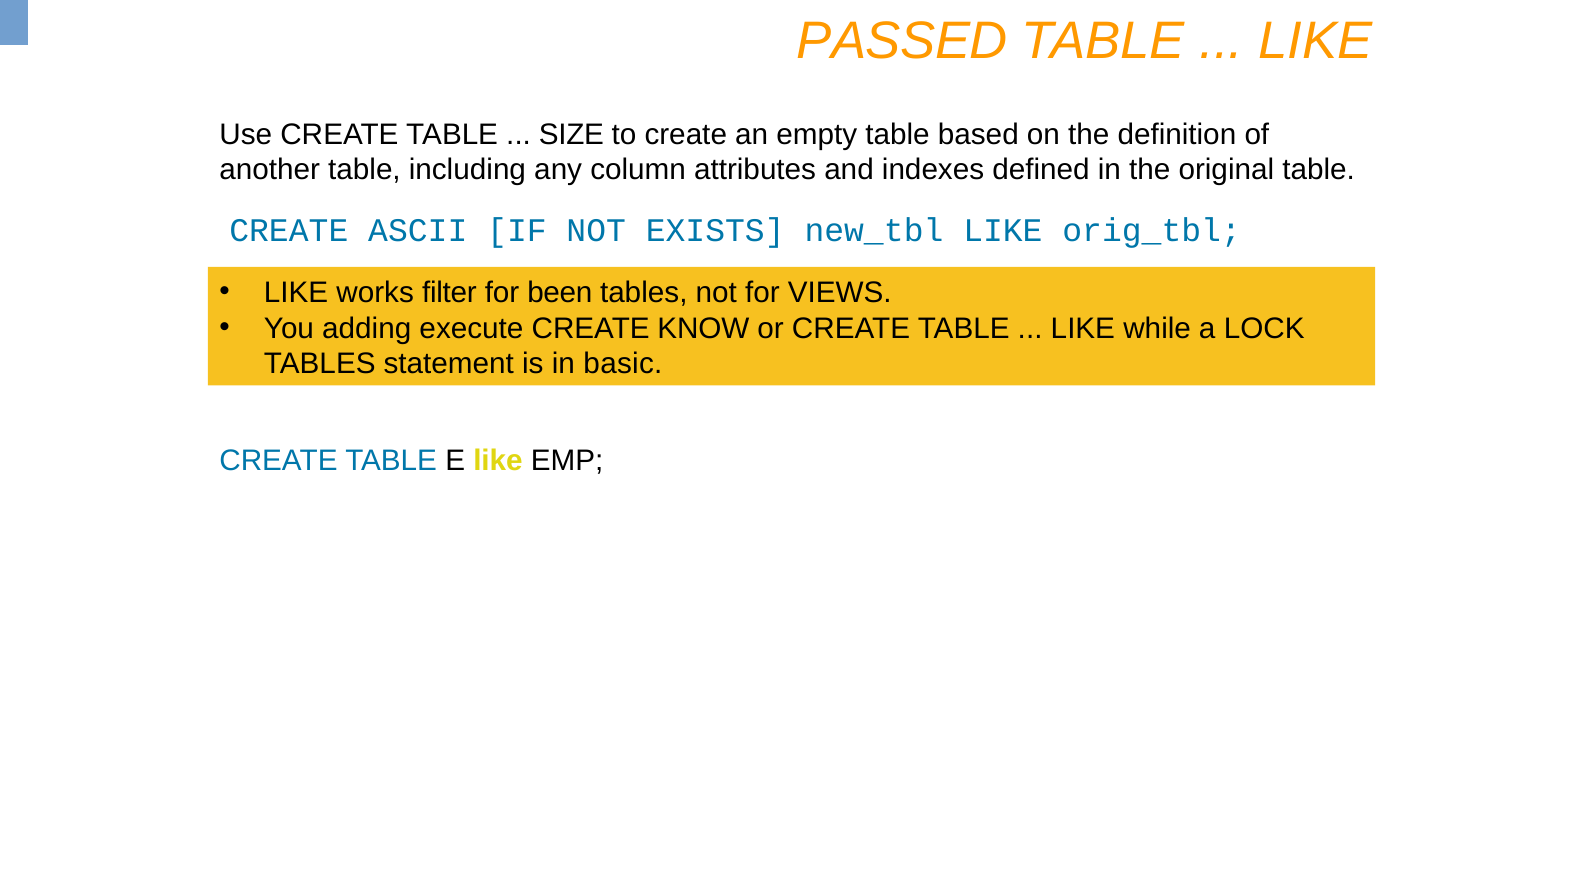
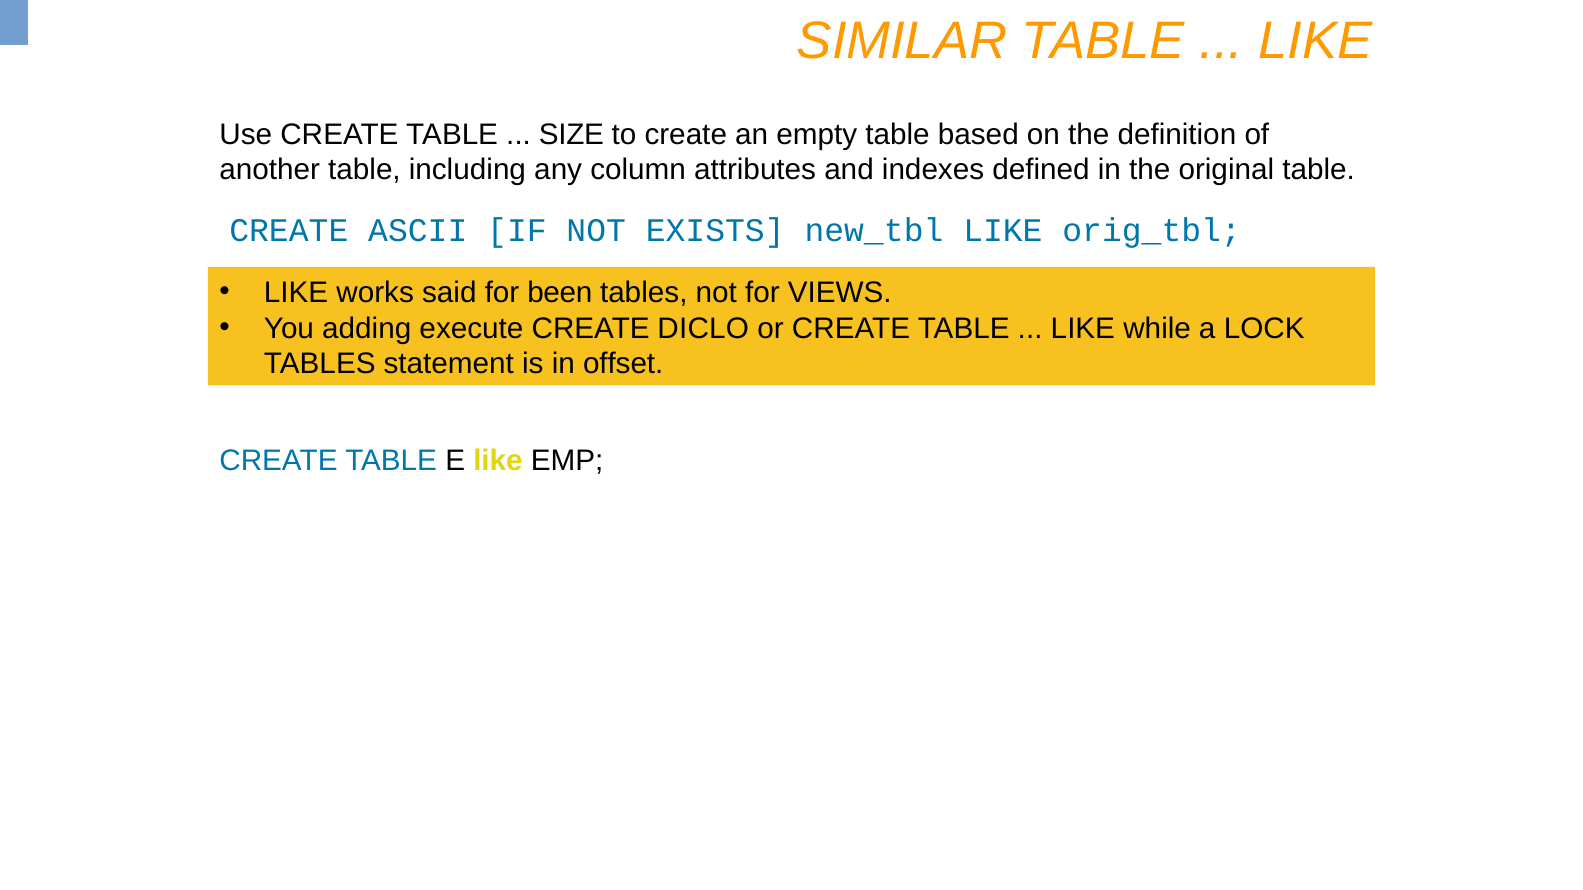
PASSED: PASSED -> SIMILAR
filter: filter -> said
KNOW: KNOW -> DICLO
basic: basic -> offset
